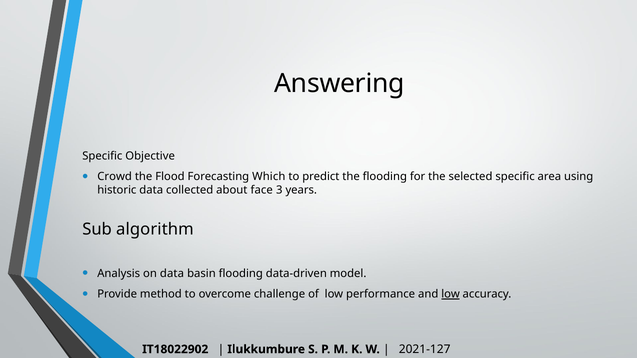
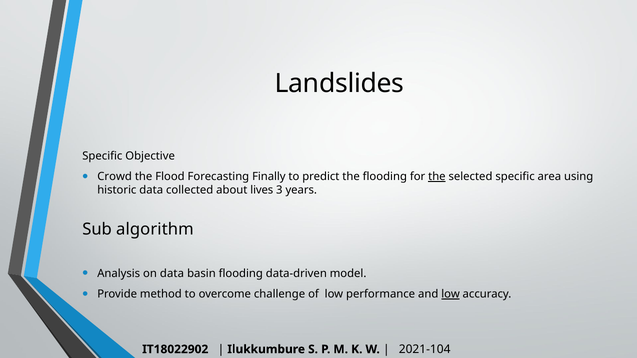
Answering: Answering -> Landslides
Which: Which -> Finally
the at (437, 177) underline: none -> present
face: face -> lives
2021-127: 2021-127 -> 2021-104
